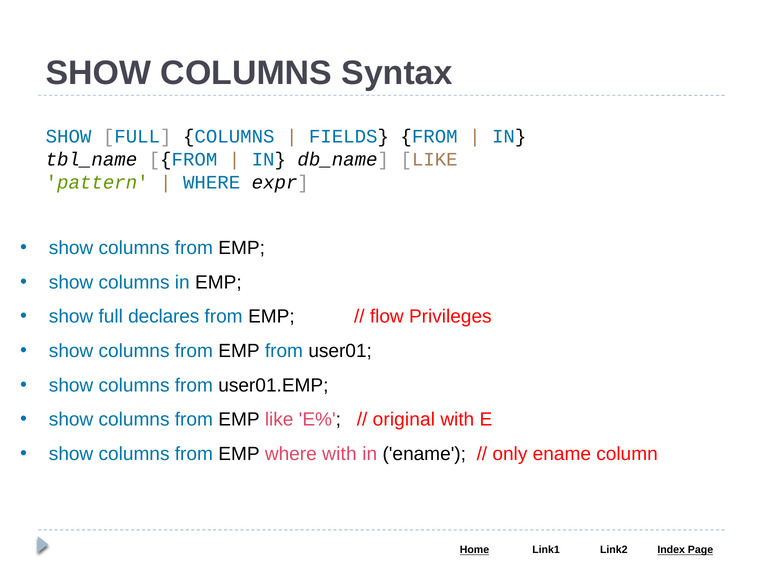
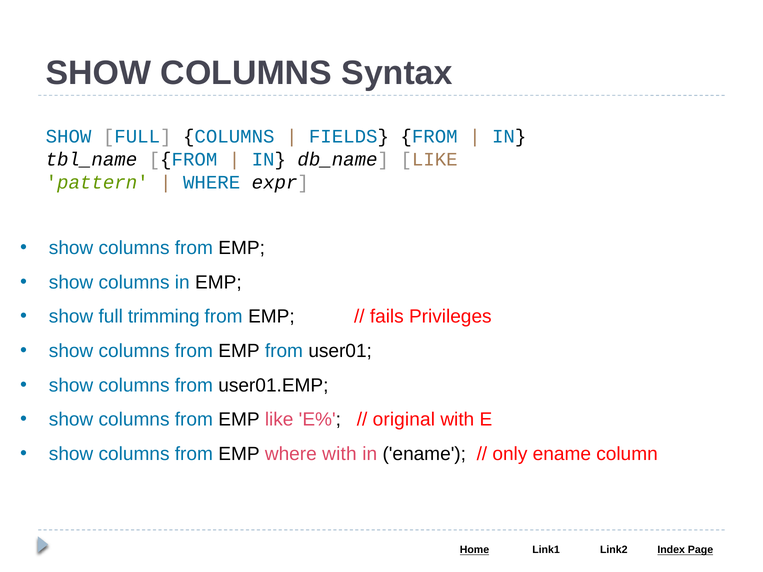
declares: declares -> trimming
flow: flow -> fails
